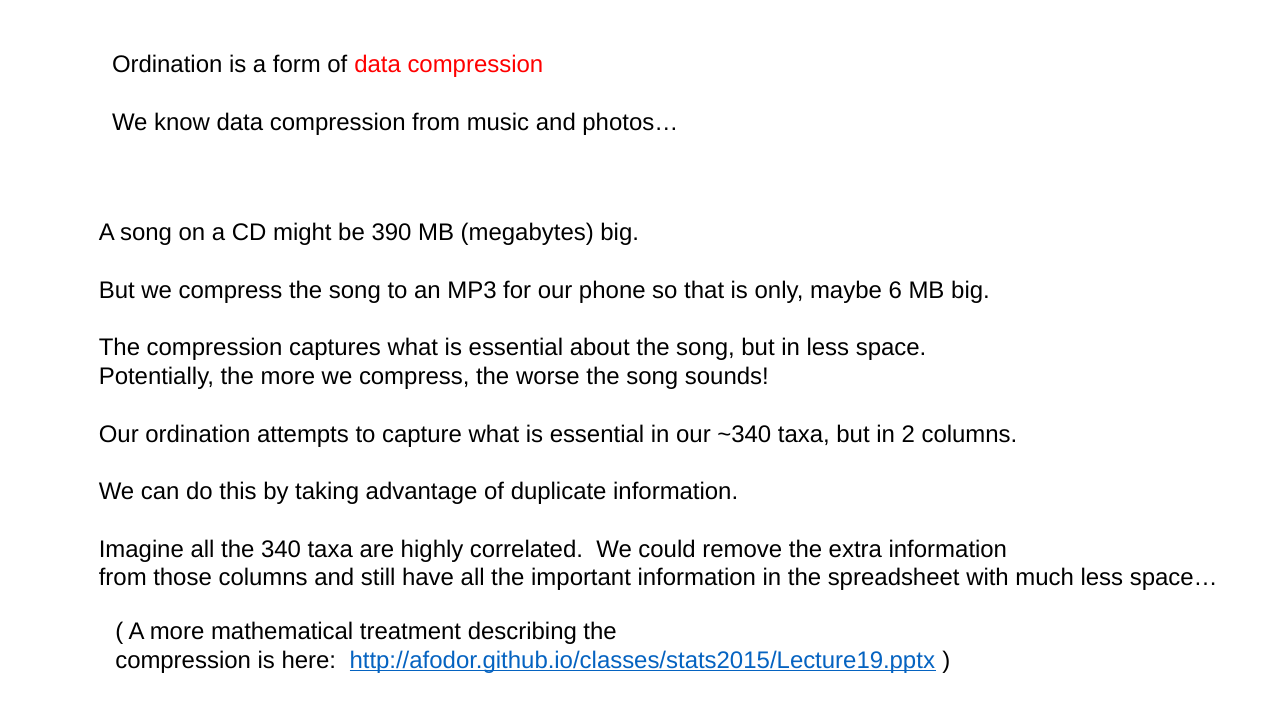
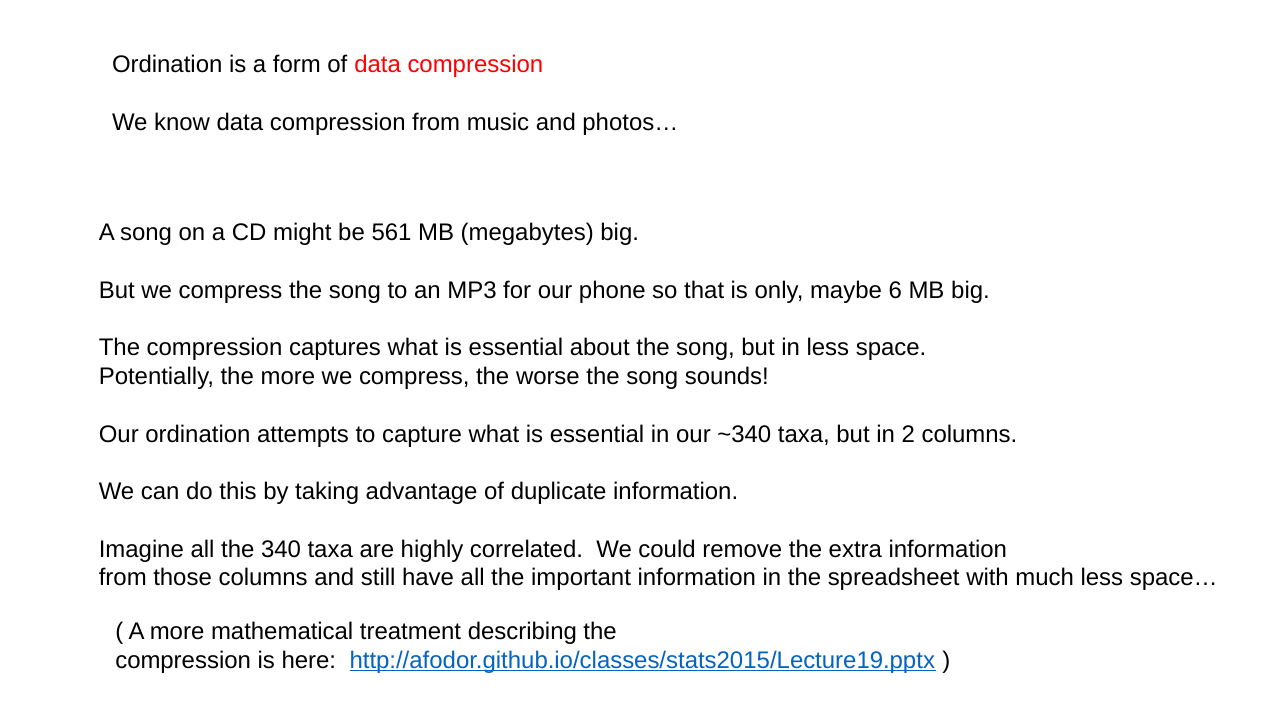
390: 390 -> 561
